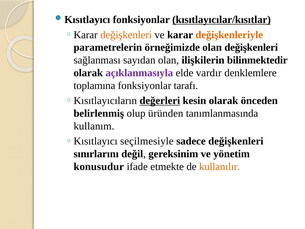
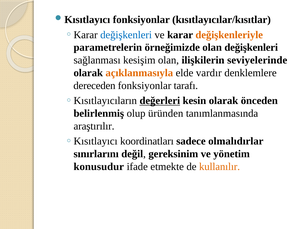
kısıtlayıcılar/kısıtlar underline: present -> none
değişkenleri at (126, 35) colour: orange -> blue
sayıdan: sayıdan -> kesişim
bilinmektedir: bilinmektedir -> seviyelerinde
açıklanmasıyla colour: purple -> orange
toplamına: toplamına -> dereceden
kullanım: kullanım -> araştırılır
seçilmesiyle: seçilmesiyle -> koordinatları
sadece değişkenleri: değişkenleri -> olmalıdırlar
